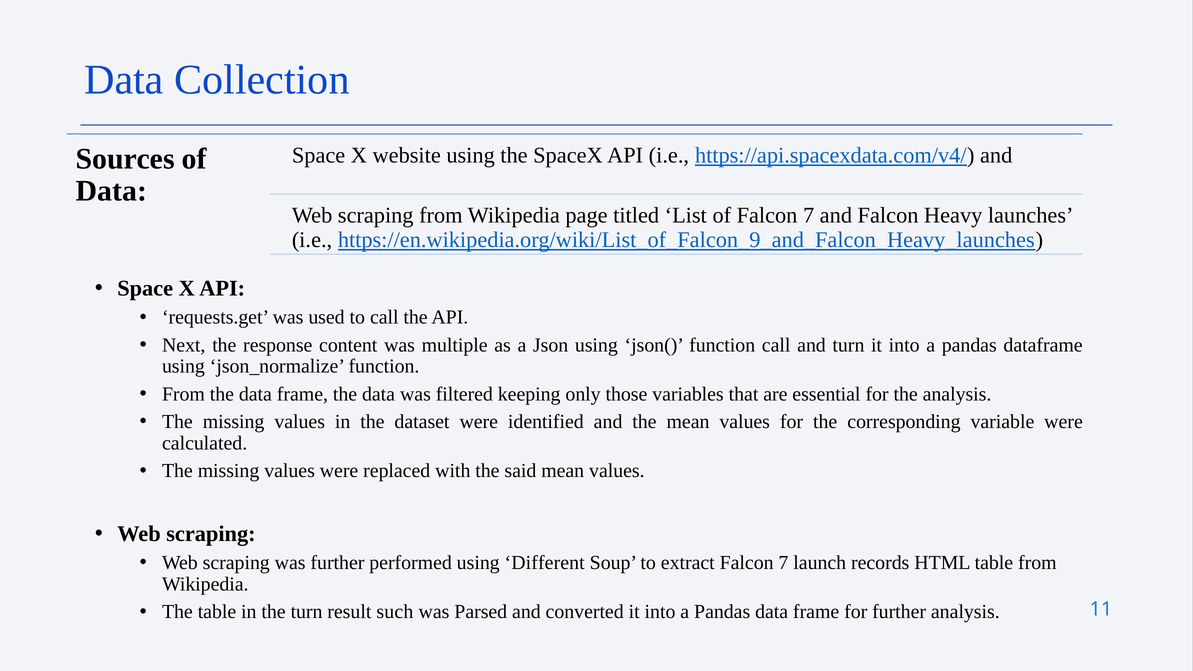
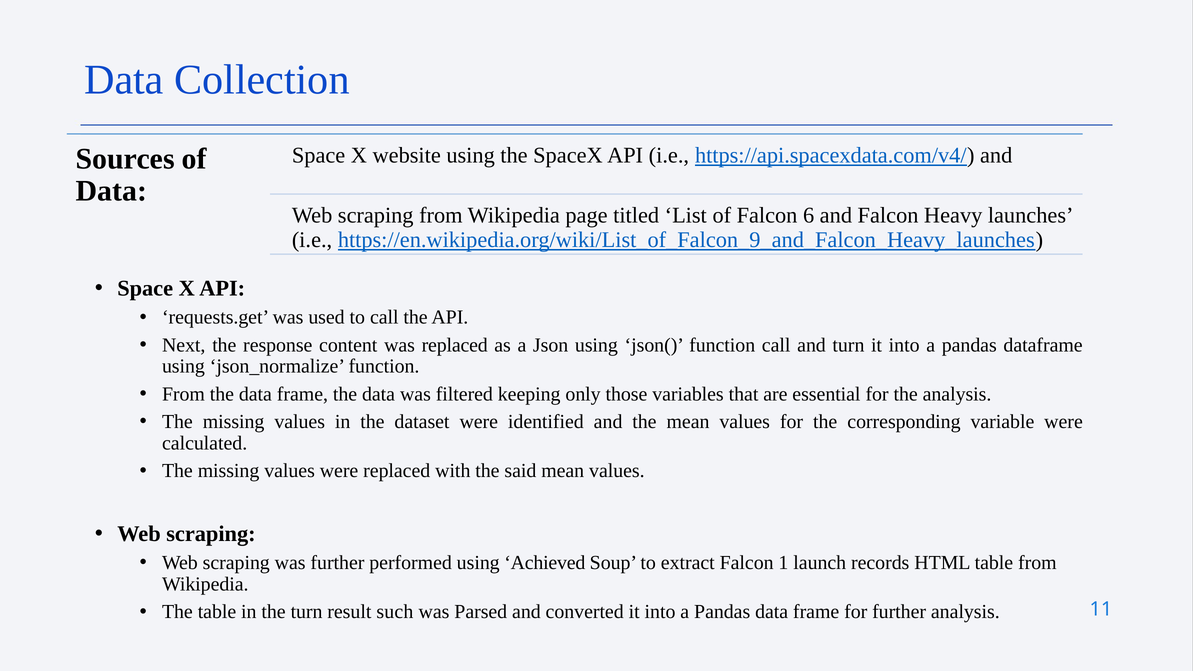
7 at (809, 216): 7 -> 6
was multiple: multiple -> replaced
Different: Different -> Achieved
extract Falcon 7: 7 -> 1
